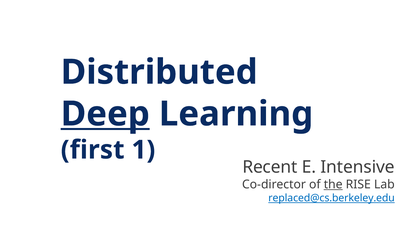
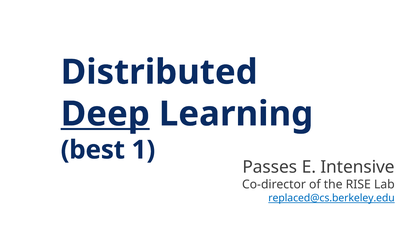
first: first -> best
Recent: Recent -> Passes
the underline: present -> none
